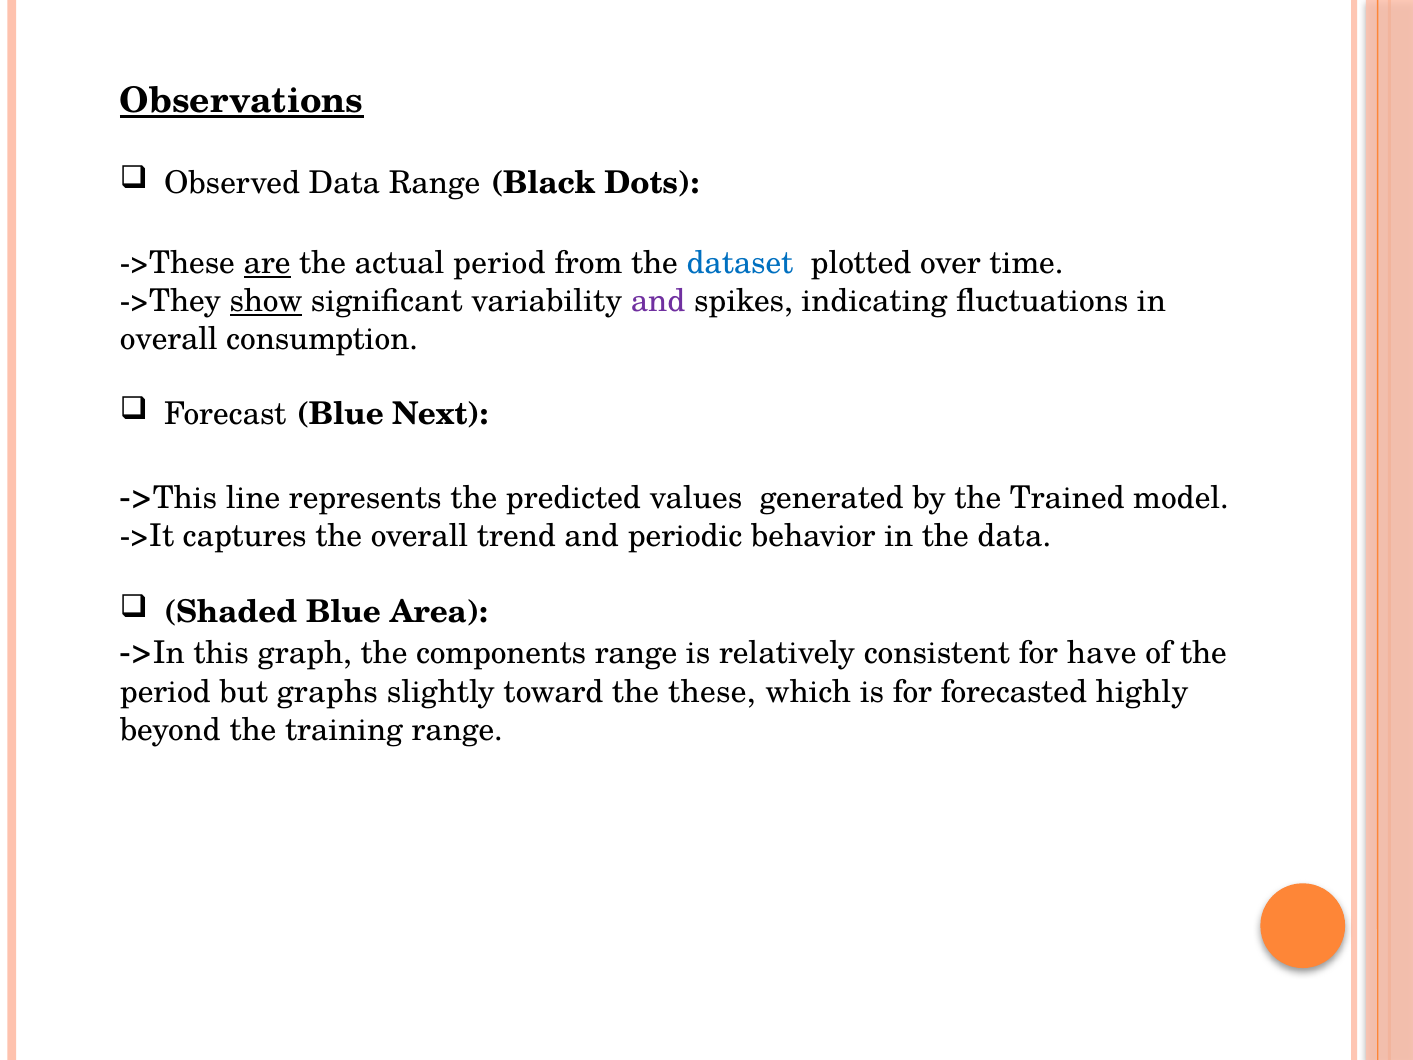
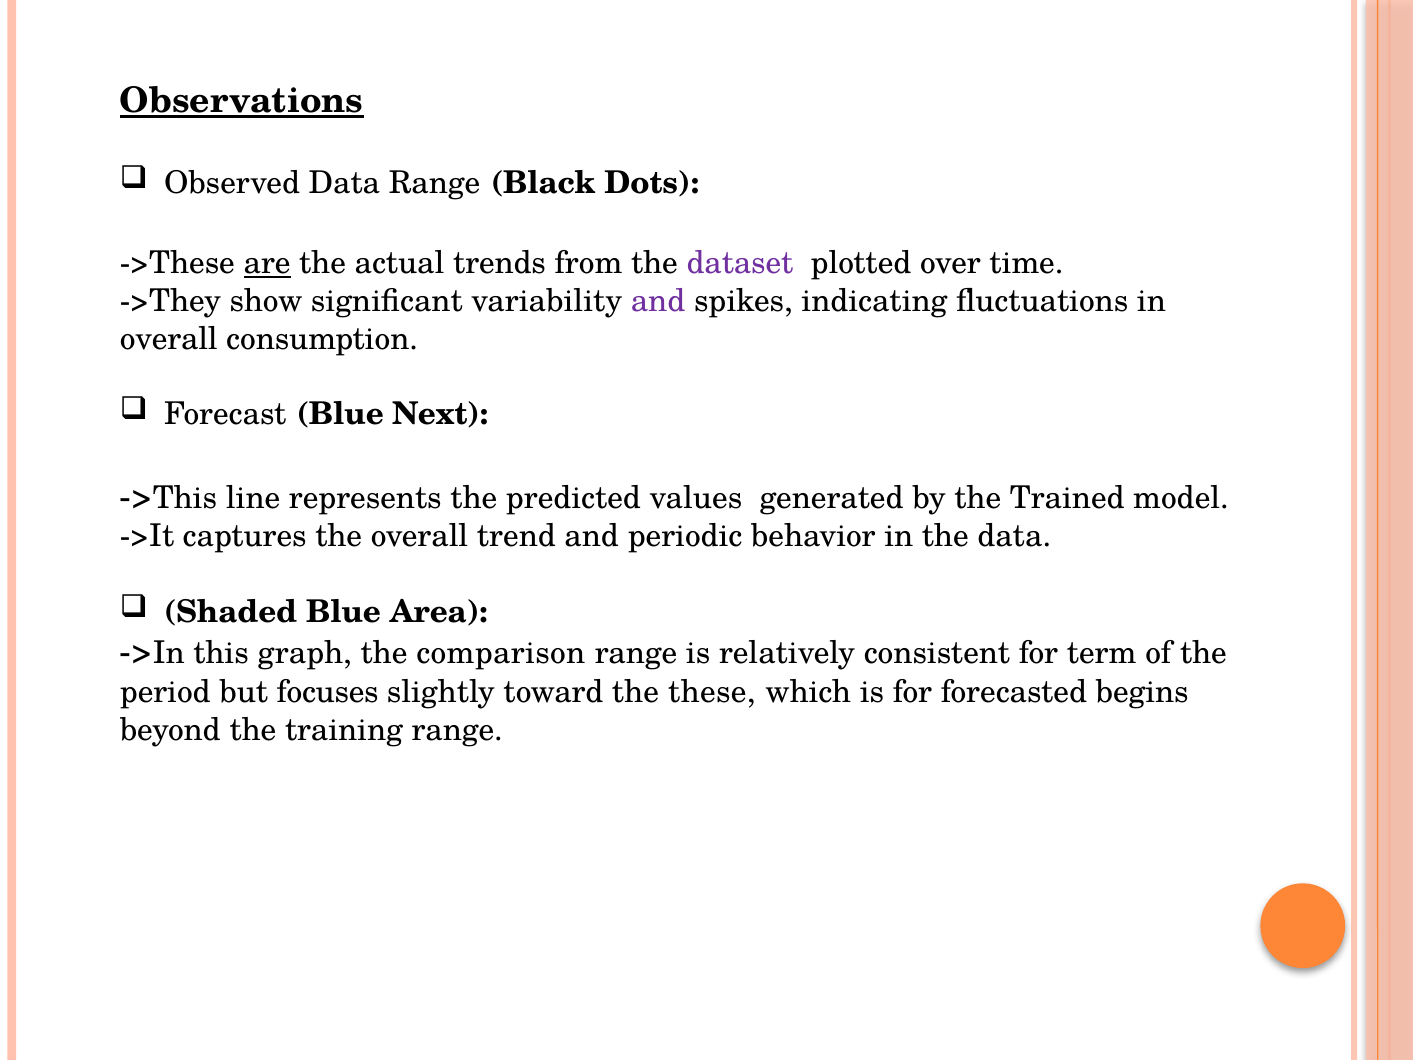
actual period: period -> trends
dataset colour: blue -> purple
show underline: present -> none
components: components -> comparison
have: have -> term
graphs: graphs -> focuses
highly: highly -> begins
